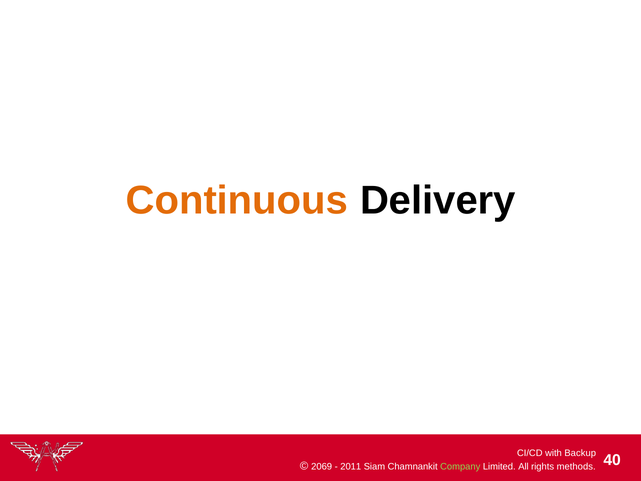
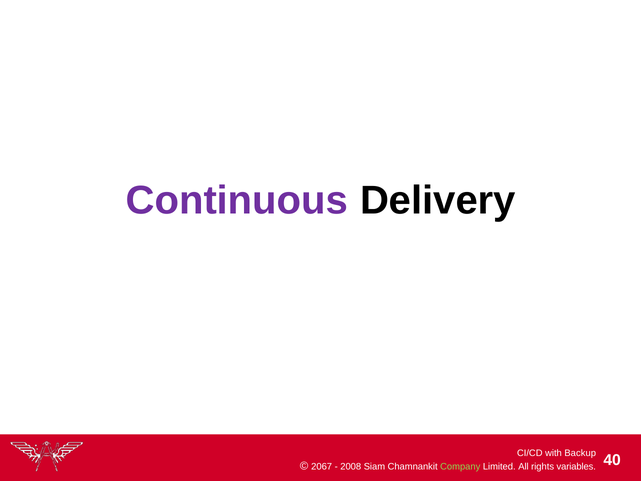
Continuous colour: orange -> purple
2069: 2069 -> 2067
2011: 2011 -> 2008
methods: methods -> variables
